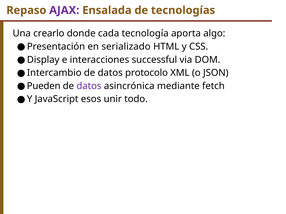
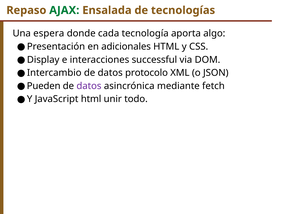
AJAX colour: purple -> green
crearlo: crearlo -> espera
serializado: serializado -> adicionales
JavaScript esos: esos -> html
